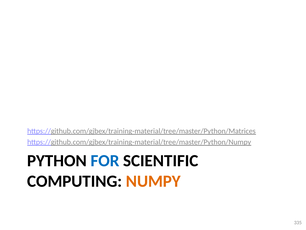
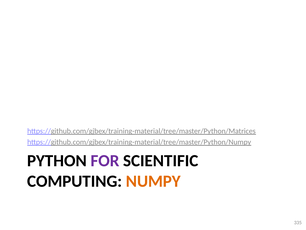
FOR colour: blue -> purple
